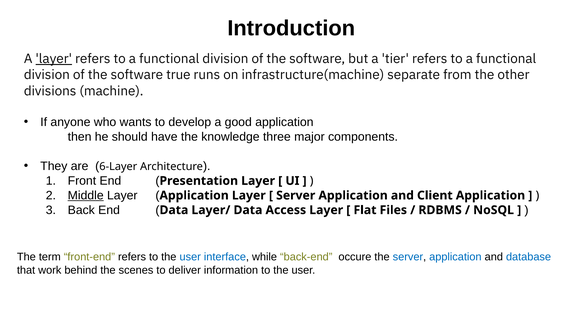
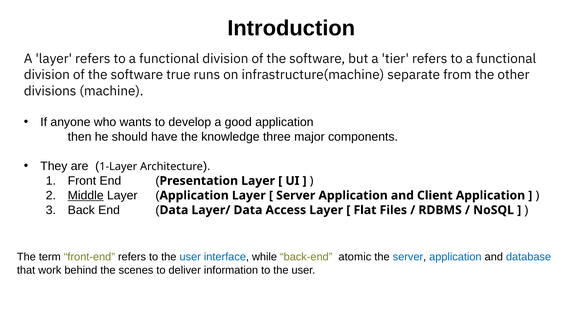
layer at (54, 59) underline: present -> none
6-Layer: 6-Layer -> 1-Layer
occure: occure -> atomic
